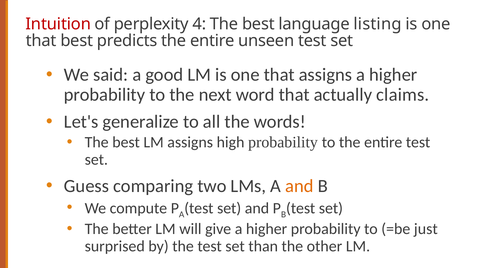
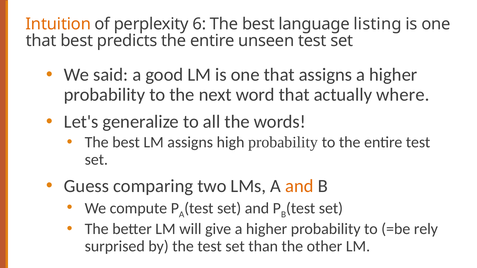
Intuition colour: red -> orange
4: 4 -> 6
claims: claims -> where
just: just -> rely
